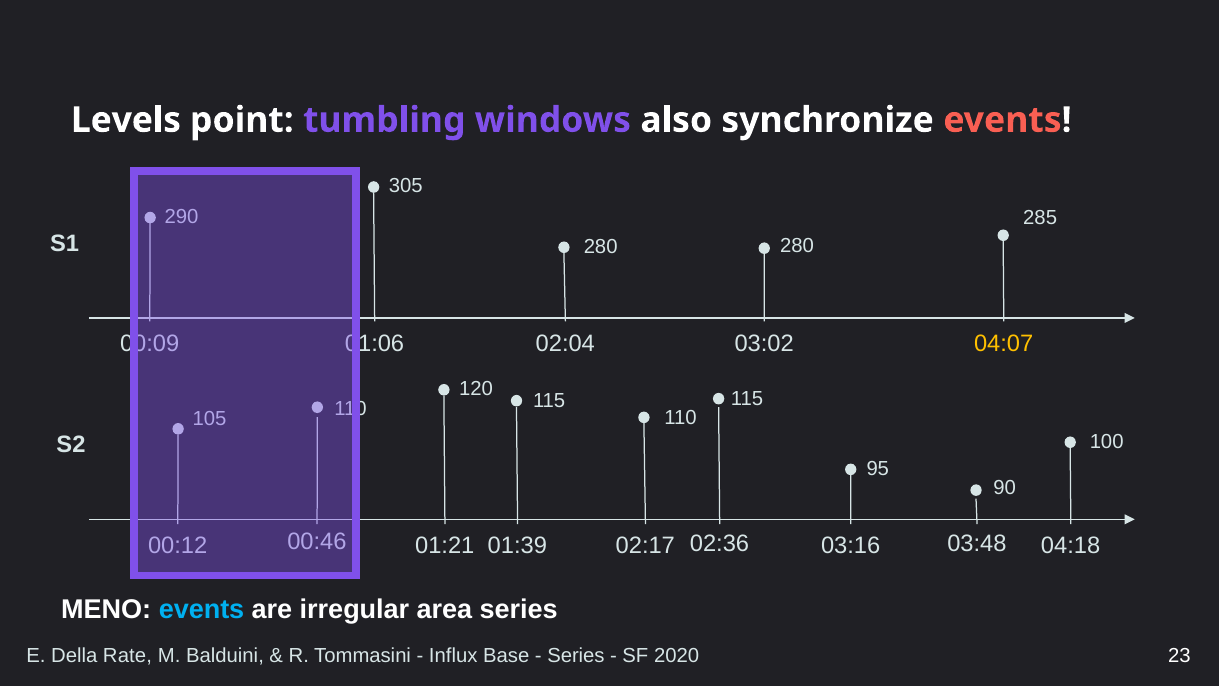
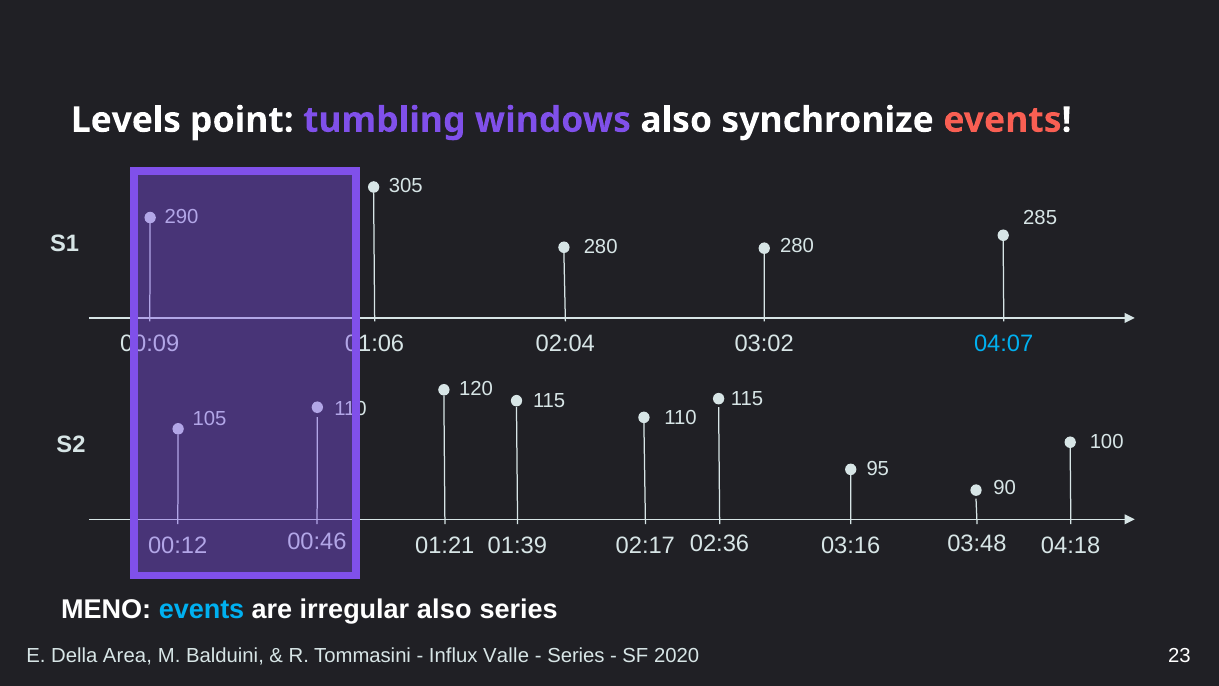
04:07 colour: yellow -> light blue
irregular area: area -> also
Rate: Rate -> Area
Base: Base -> Valle
